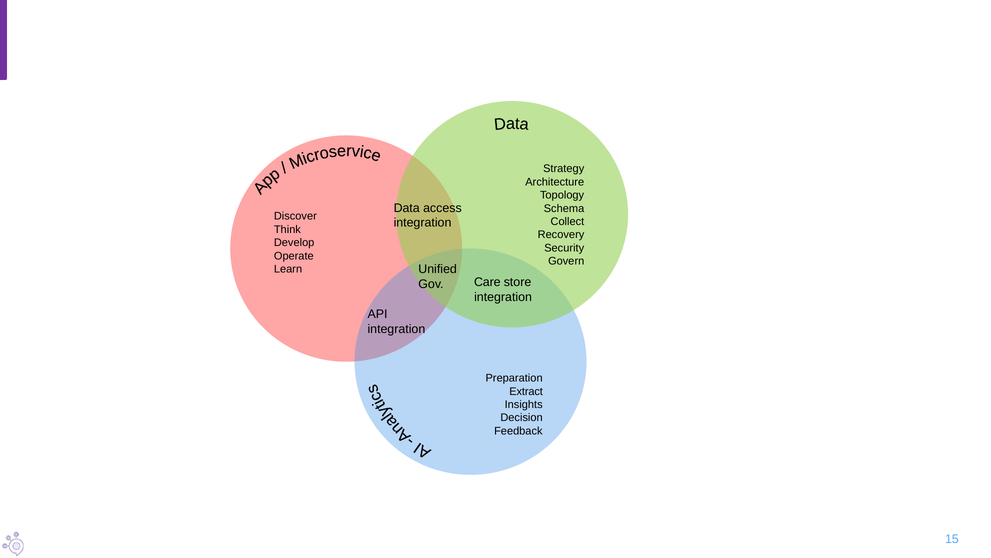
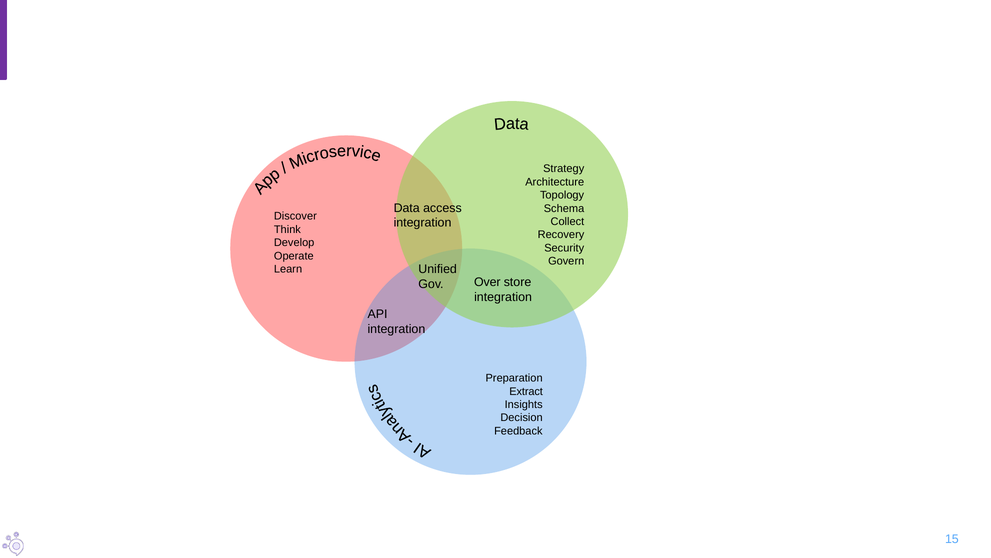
Care: Care -> Over
